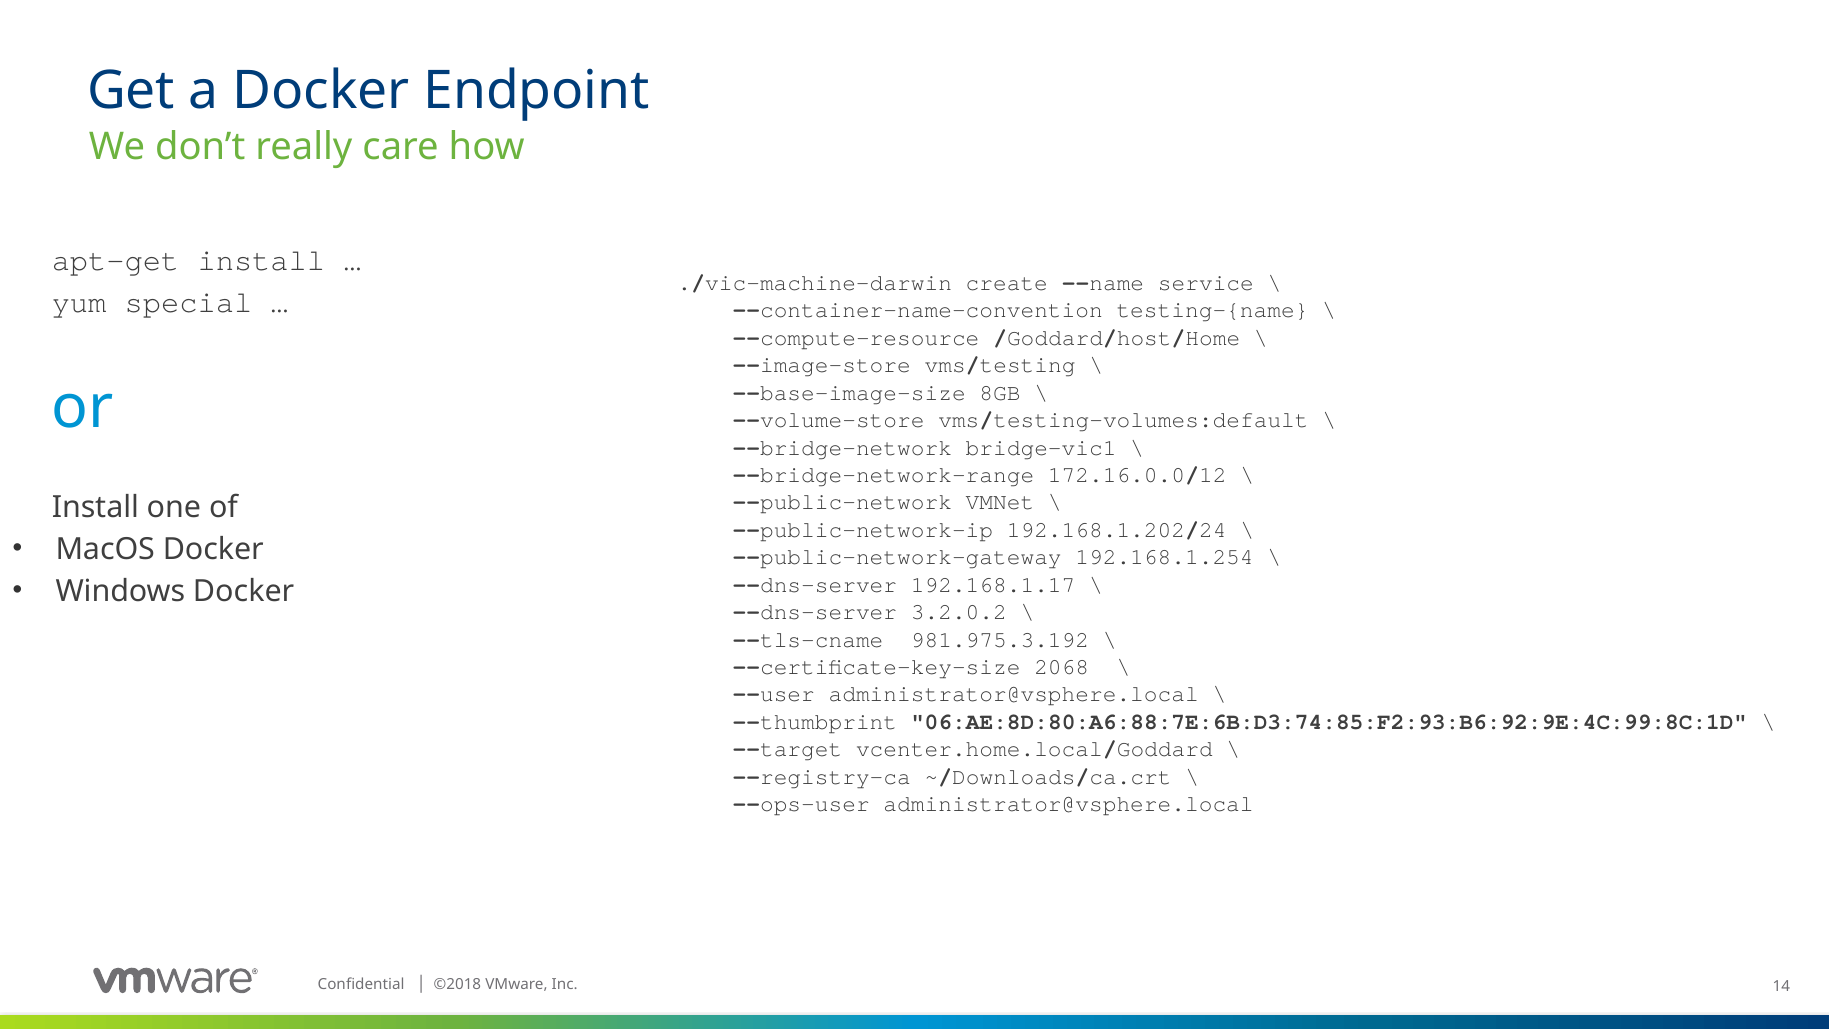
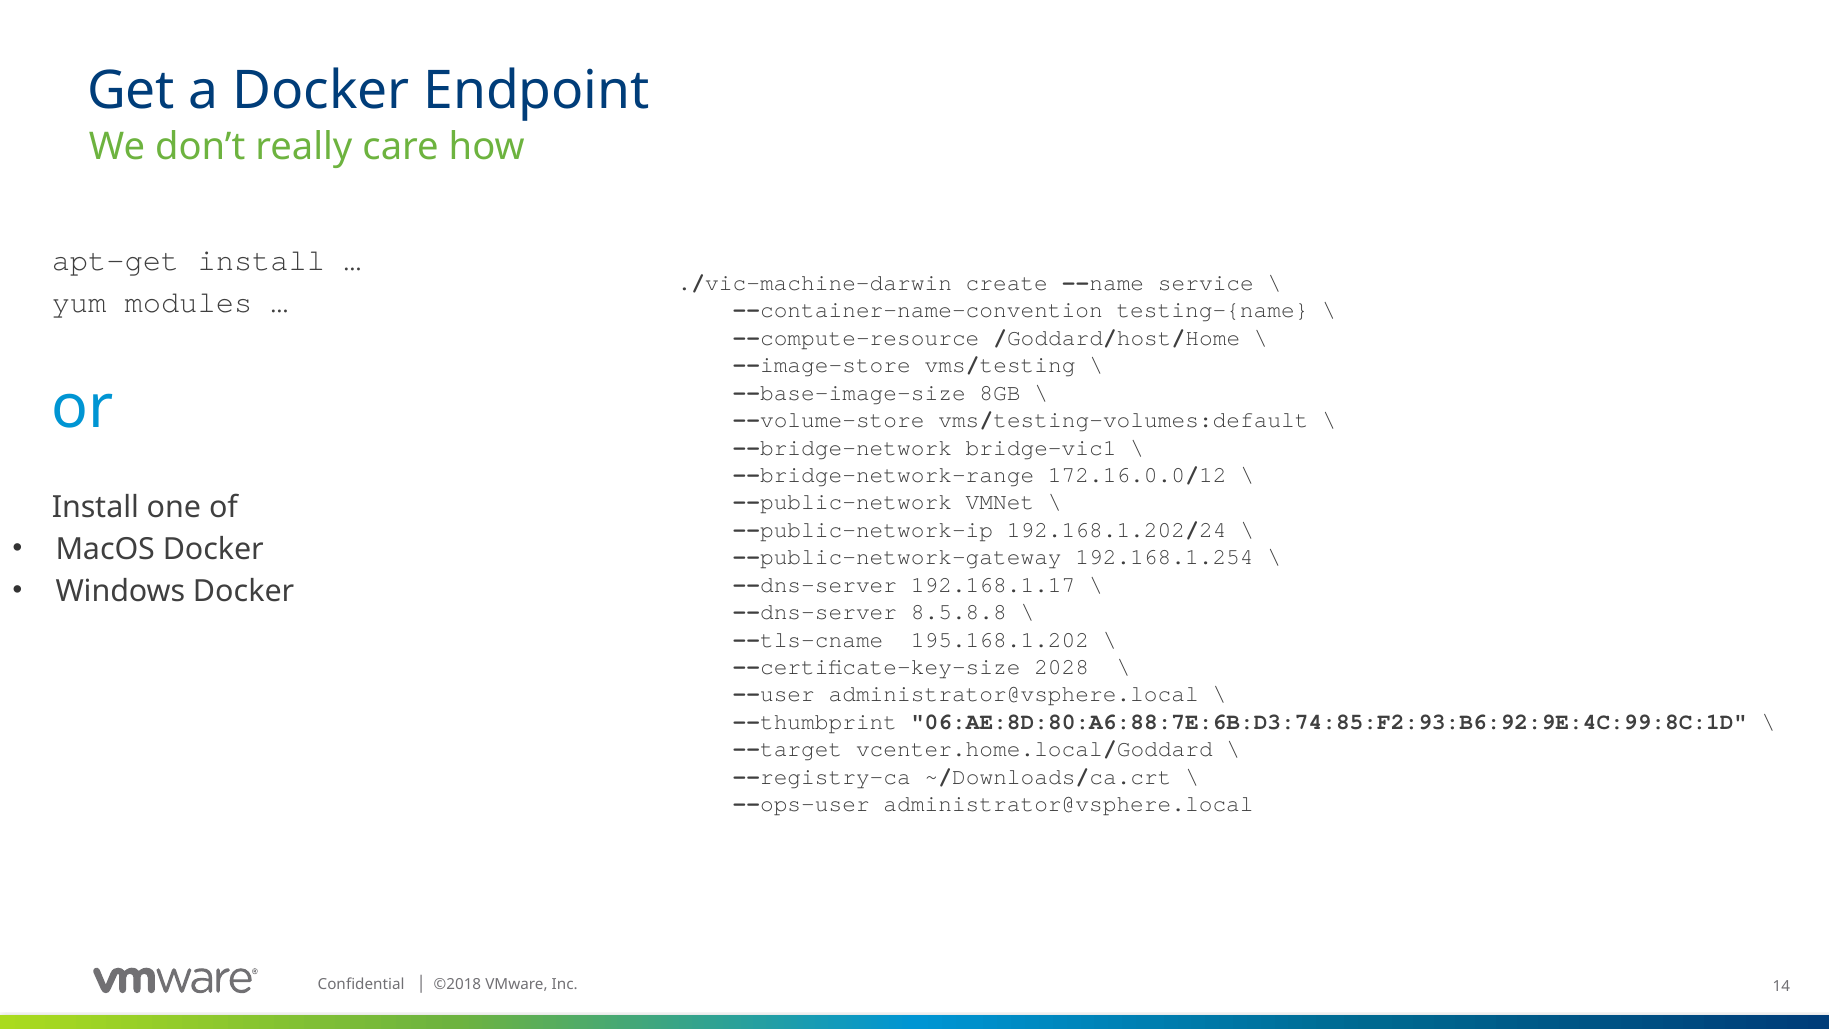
special: special -> modules
3.2.0.2: 3.2.0.2 -> 8.5.8.8
981.975.3.192: 981.975.3.192 -> 195.168.1.202
2068: 2068 -> 2028
